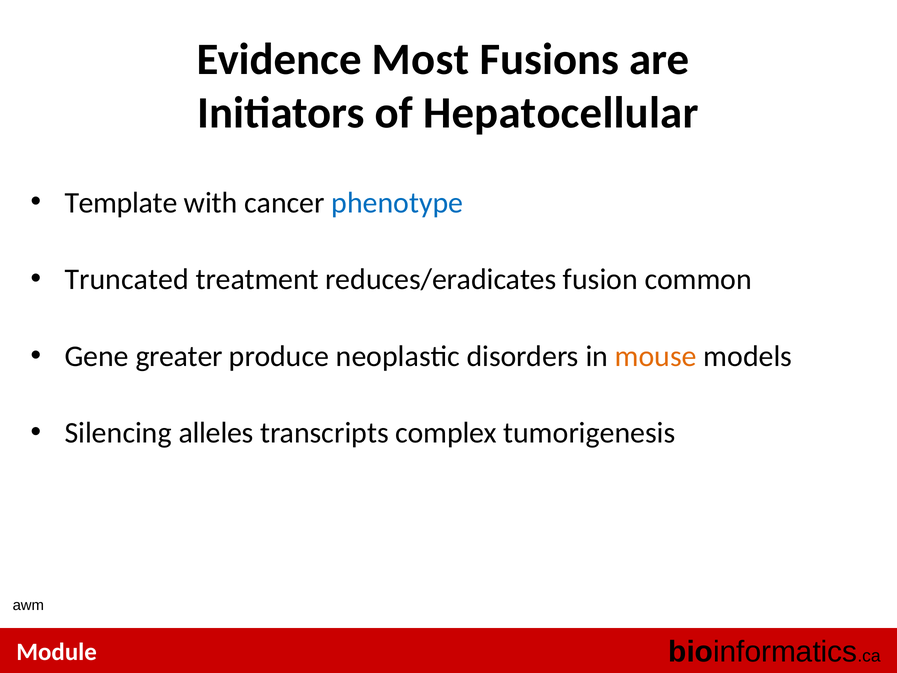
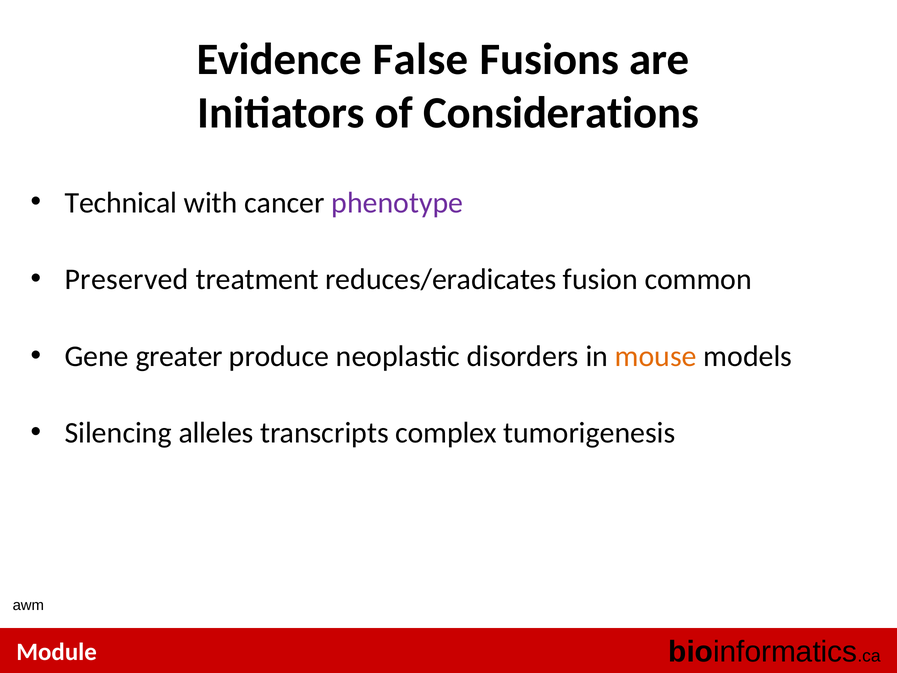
Most: Most -> False
Hepatocellular: Hepatocellular -> Considerations
Template: Template -> Technical
phenotype colour: blue -> purple
Truncated: Truncated -> Preserved
